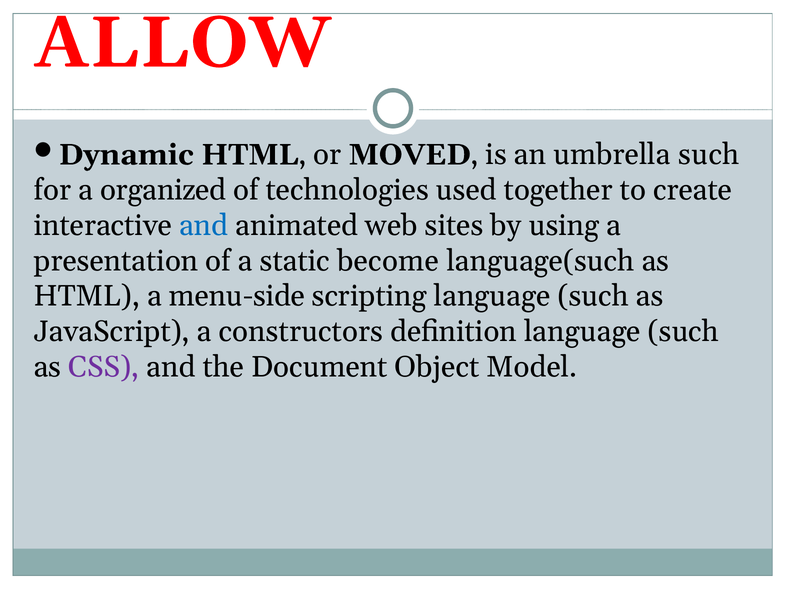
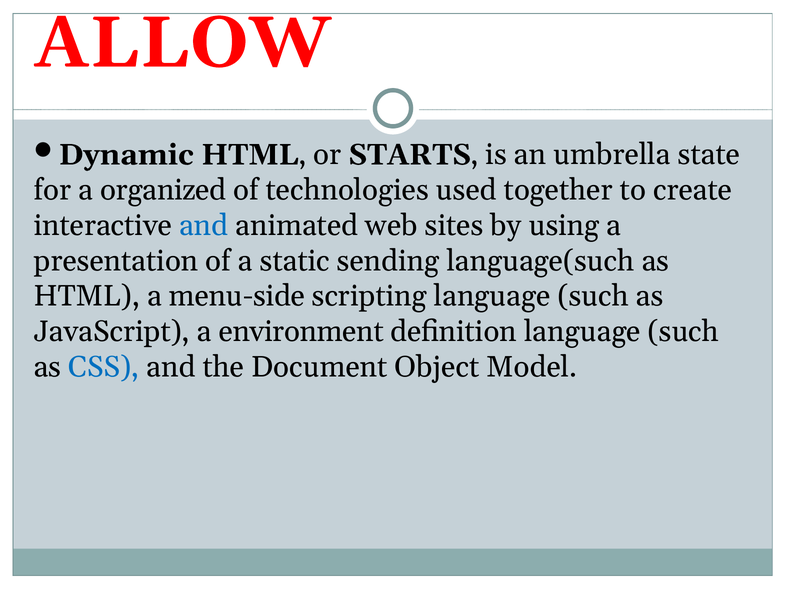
MOVED: MOVED -> STARTS
umbrella such: such -> state
become: become -> sending
constructors: constructors -> environment
CSS colour: purple -> blue
